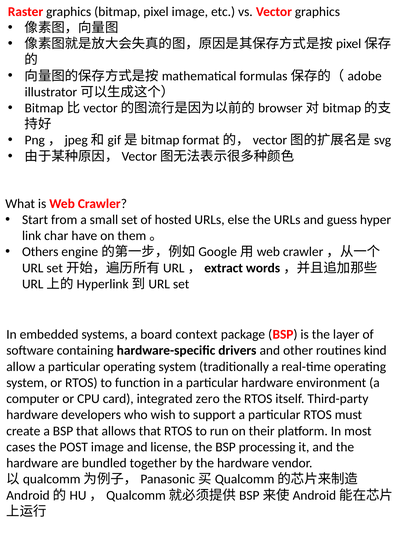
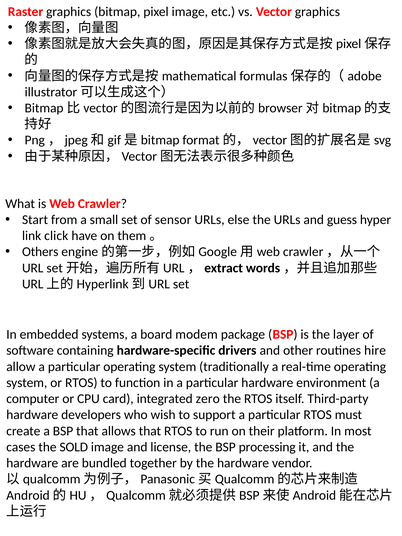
hosted: hosted -> sensor
char: char -> click
context: context -> modem
kind: kind -> hire
POST: POST -> SOLD
